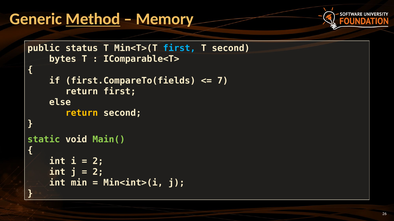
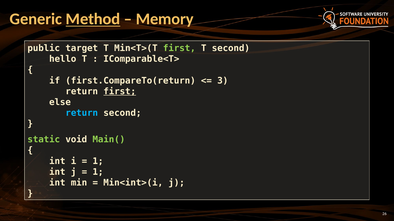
status: status -> target
first at (179, 48) colour: light blue -> light green
bytes: bytes -> hello
first.CompareTo(fields: first.CompareTo(fields -> first.CompareTo(return
7: 7 -> 3
first at (120, 92) underline: none -> present
return at (82, 113) colour: yellow -> light blue
2 at (98, 162): 2 -> 1
2 at (98, 172): 2 -> 1
